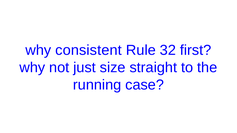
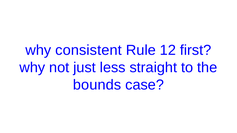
32: 32 -> 12
size: size -> less
running: running -> bounds
